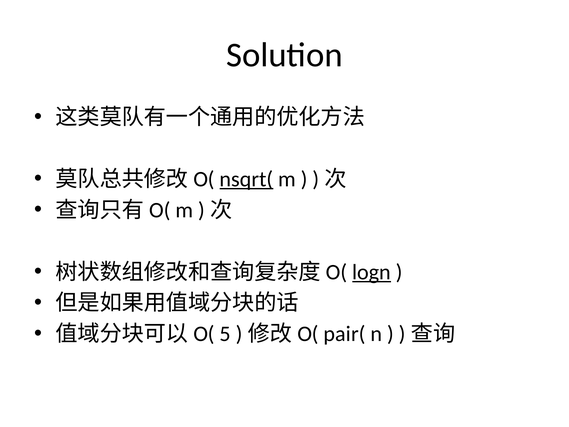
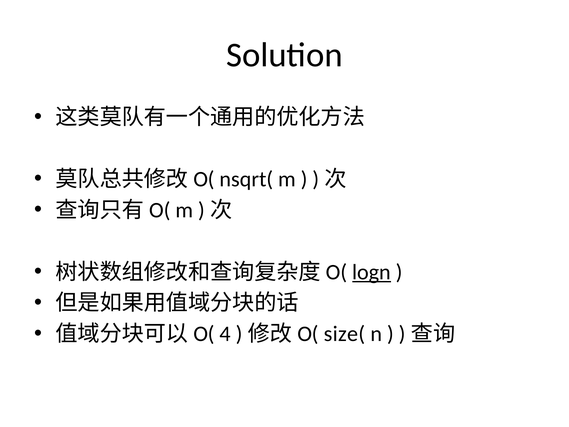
nsqrt( underline: present -> none
5: 5 -> 4
pair(: pair( -> size(
